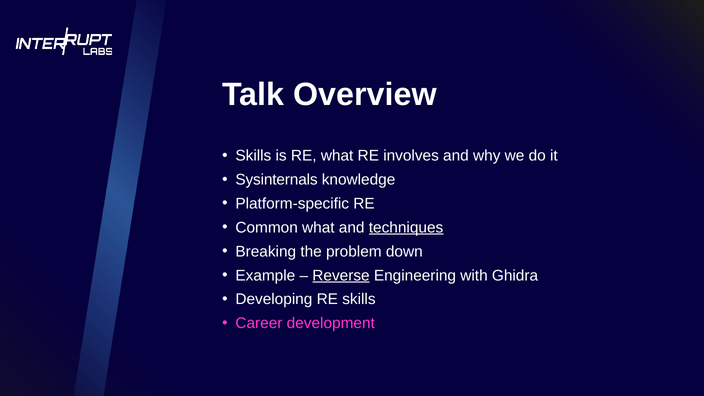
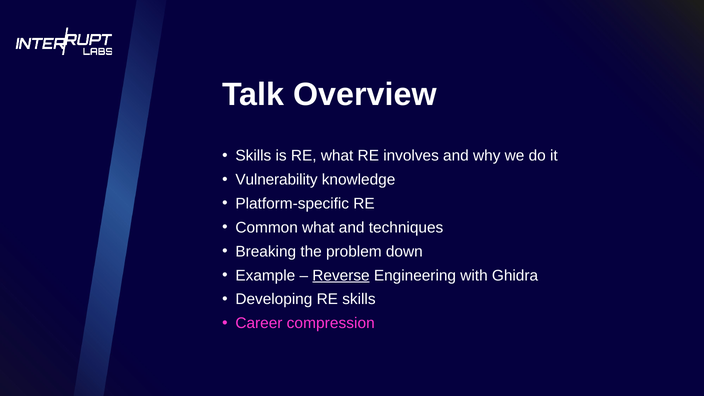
Sysinternals: Sysinternals -> Vulnerability
techniques underline: present -> none
development: development -> compression
